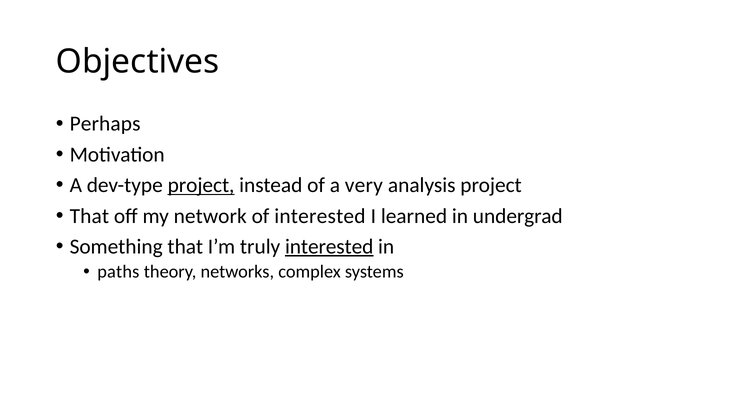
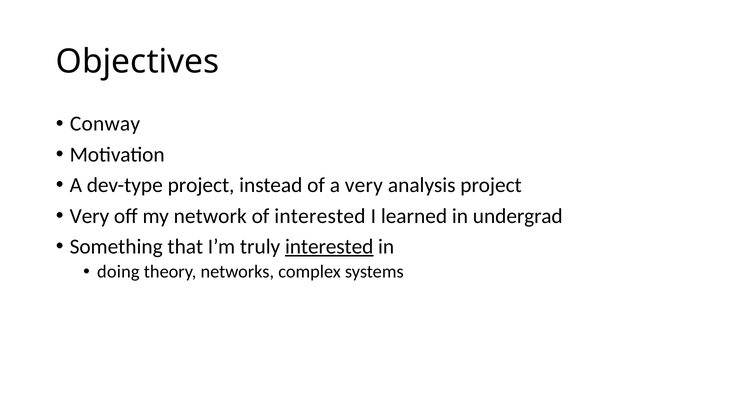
Perhaps: Perhaps -> Conway
project at (201, 185) underline: present -> none
That at (89, 216): That -> Very
paths: paths -> doing
